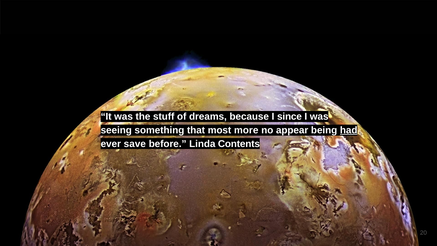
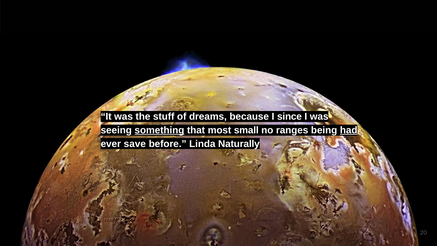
something underline: none -> present
more: more -> small
appear: appear -> ranges
Contents: Contents -> Naturally
